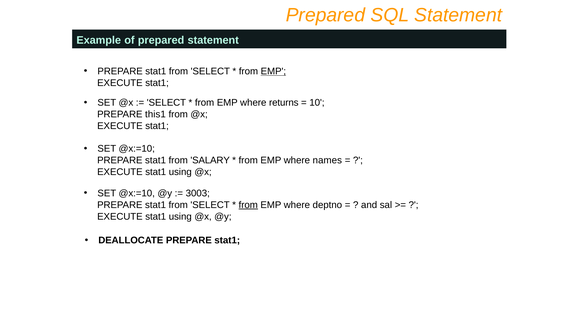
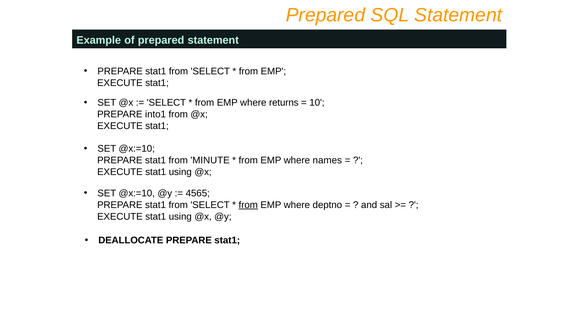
EMP at (273, 71) underline: present -> none
this1: this1 -> into1
SALARY: SALARY -> MINUTE
3003: 3003 -> 4565
